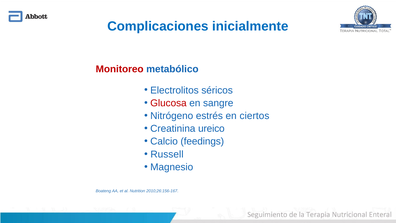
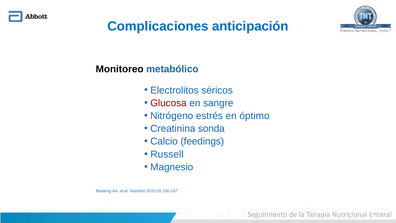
inicialmente: inicialmente -> anticipación
Monitoreo colour: red -> black
ciertos: ciertos -> óptimo
ureico: ureico -> sonda
